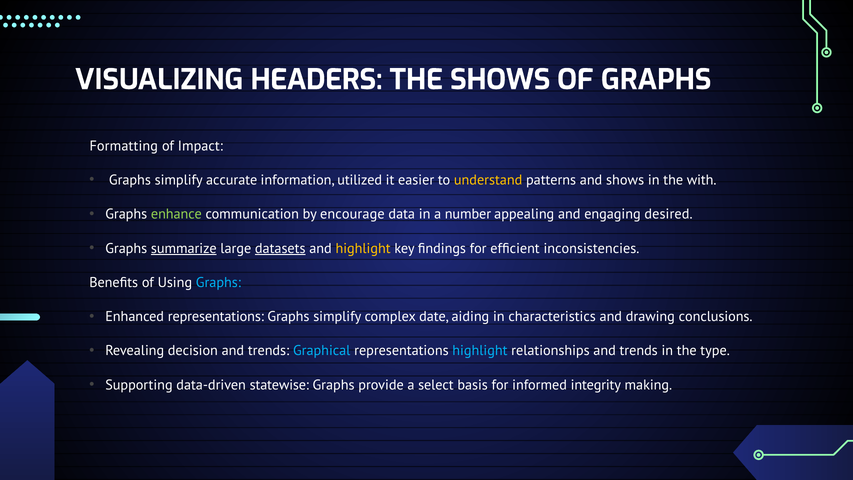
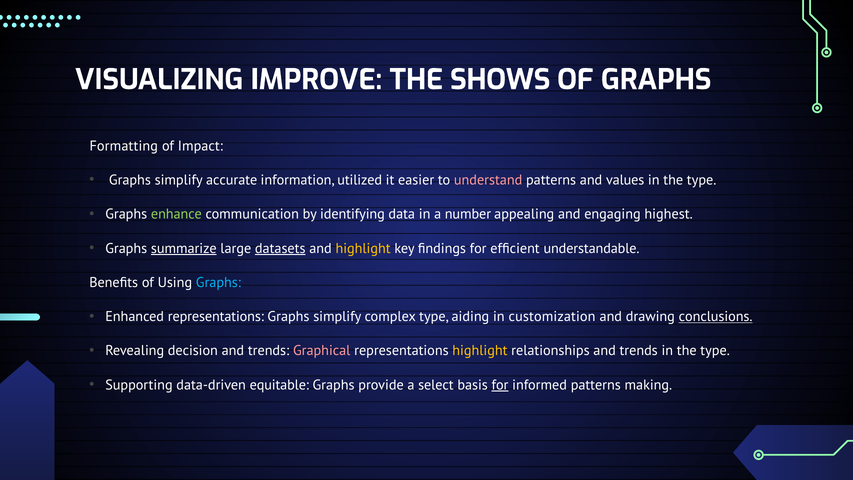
HEADERS: HEADERS -> IMPROVE
understand colour: yellow -> pink
and shows: shows -> values
with at (702, 180): with -> type
encourage: encourage -> identifying
desired: desired -> highest
inconsistencies: inconsistencies -> understandable
complex date: date -> type
characteristics: characteristics -> customization
conclusions underline: none -> present
Graphical colour: light blue -> pink
highlight at (480, 351) colour: light blue -> yellow
statewise: statewise -> equitable
for at (500, 385) underline: none -> present
informed integrity: integrity -> patterns
